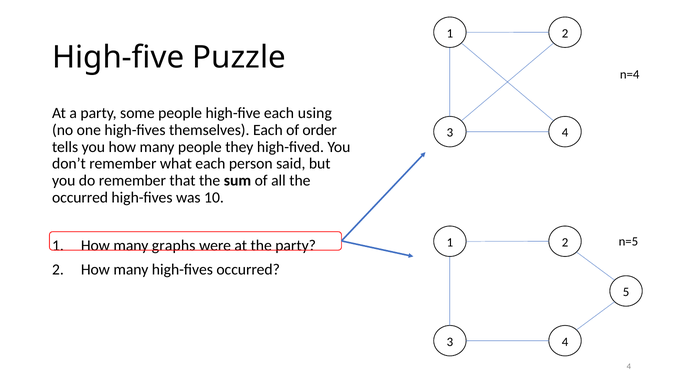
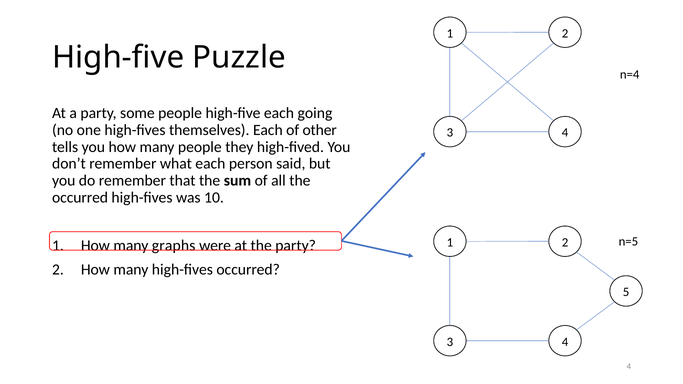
using: using -> going
order: order -> other
